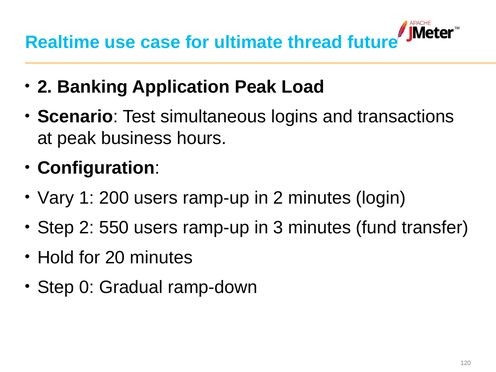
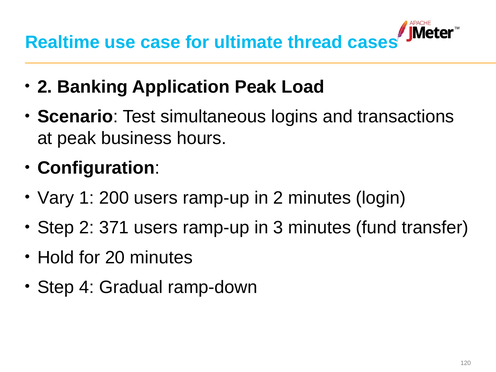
future: future -> cases
550: 550 -> 371
0: 0 -> 4
